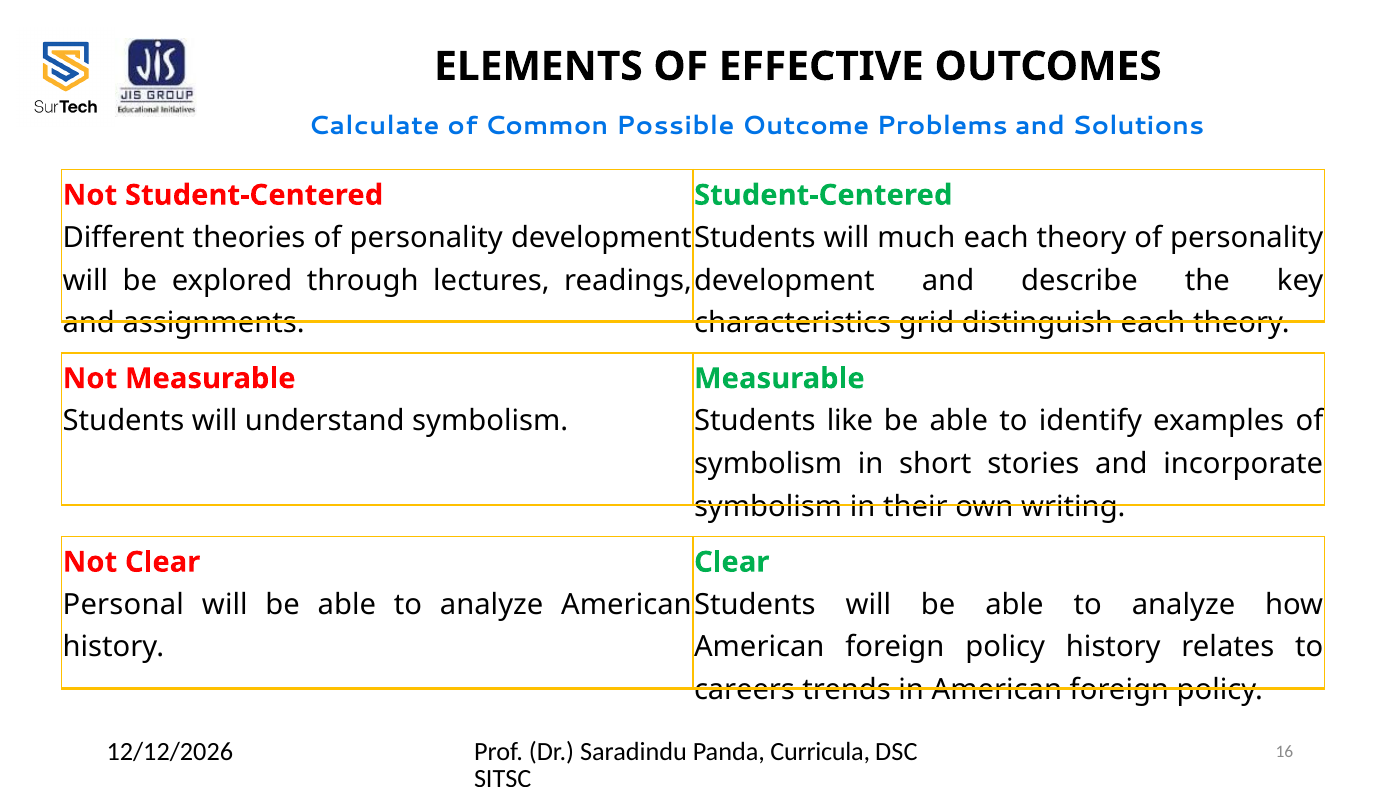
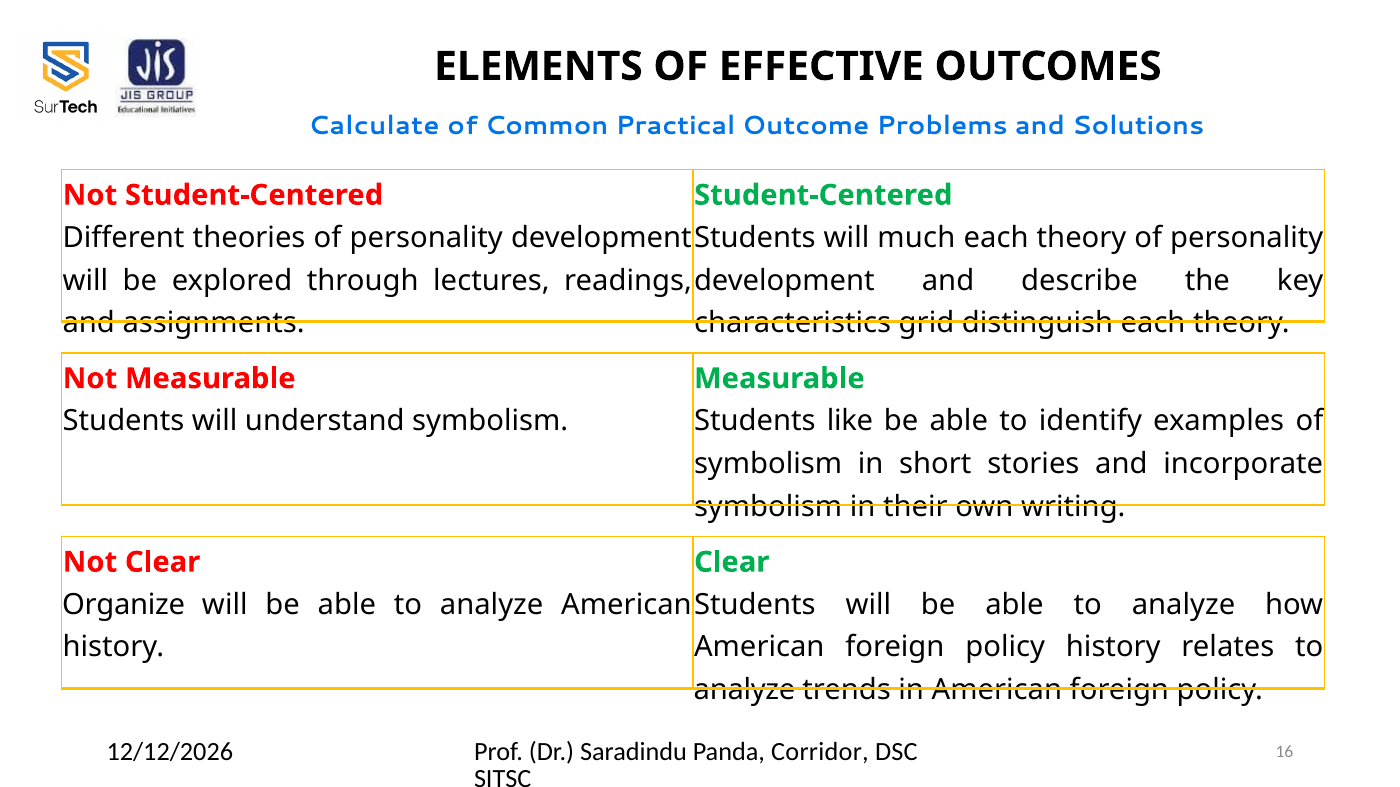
Possible: Possible -> Practical
Personal: Personal -> Organize
careers at (744, 690): careers -> analyze
Curricula: Curricula -> Corridor
